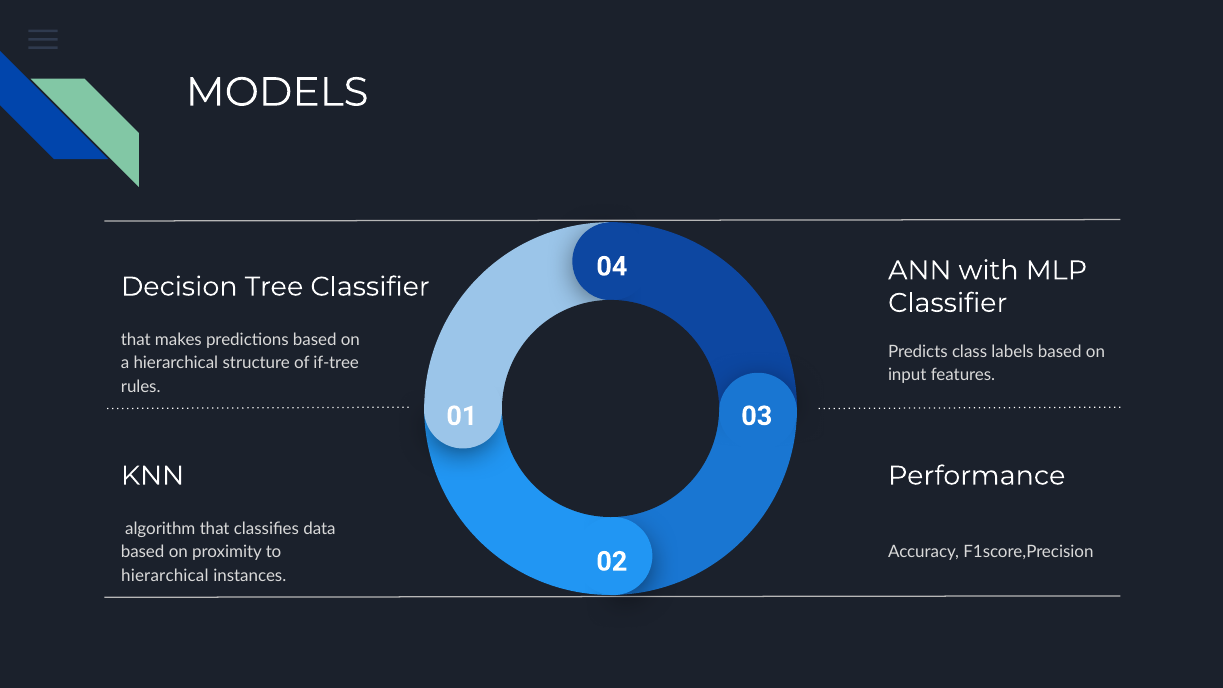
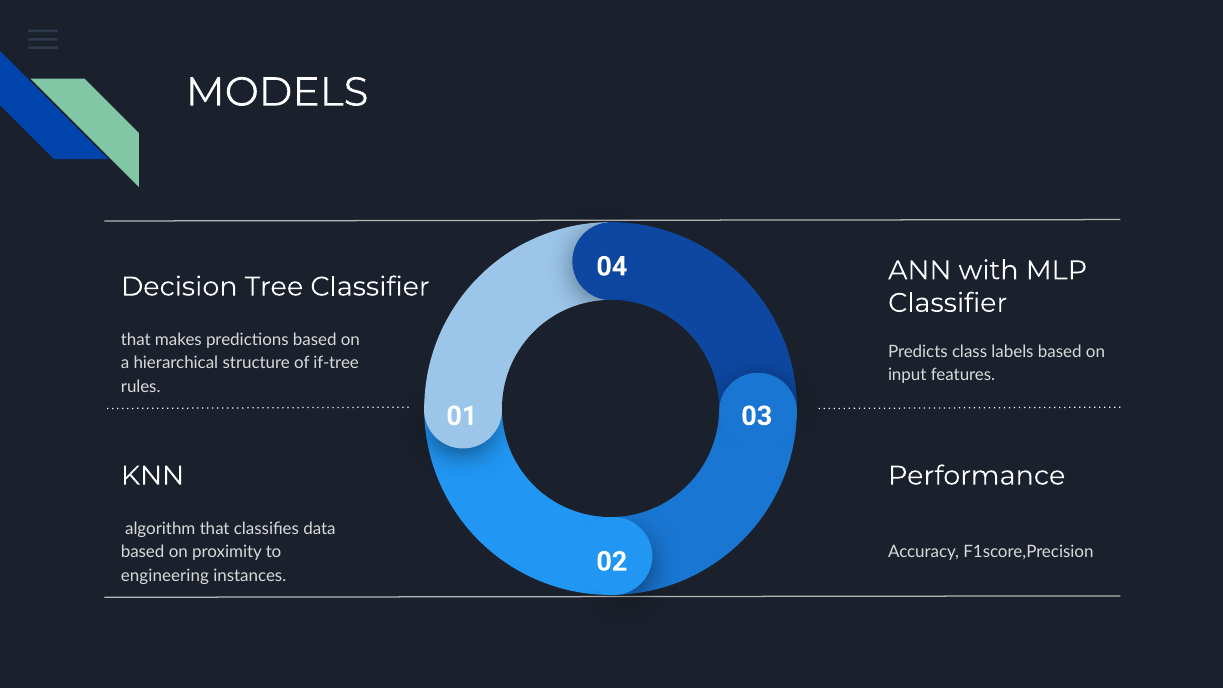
hierarchical at (165, 576): hierarchical -> engineering
